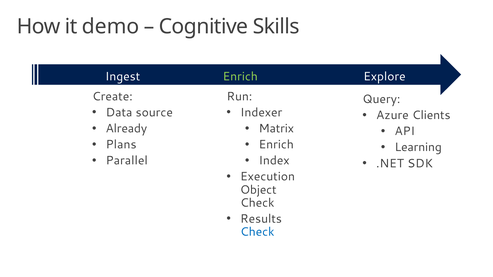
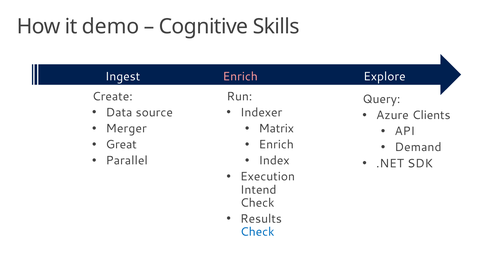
Enrich at (240, 77) colour: light green -> pink
Already: Already -> Merger
Plans: Plans -> Great
Learning: Learning -> Demand
Object: Object -> Intend
